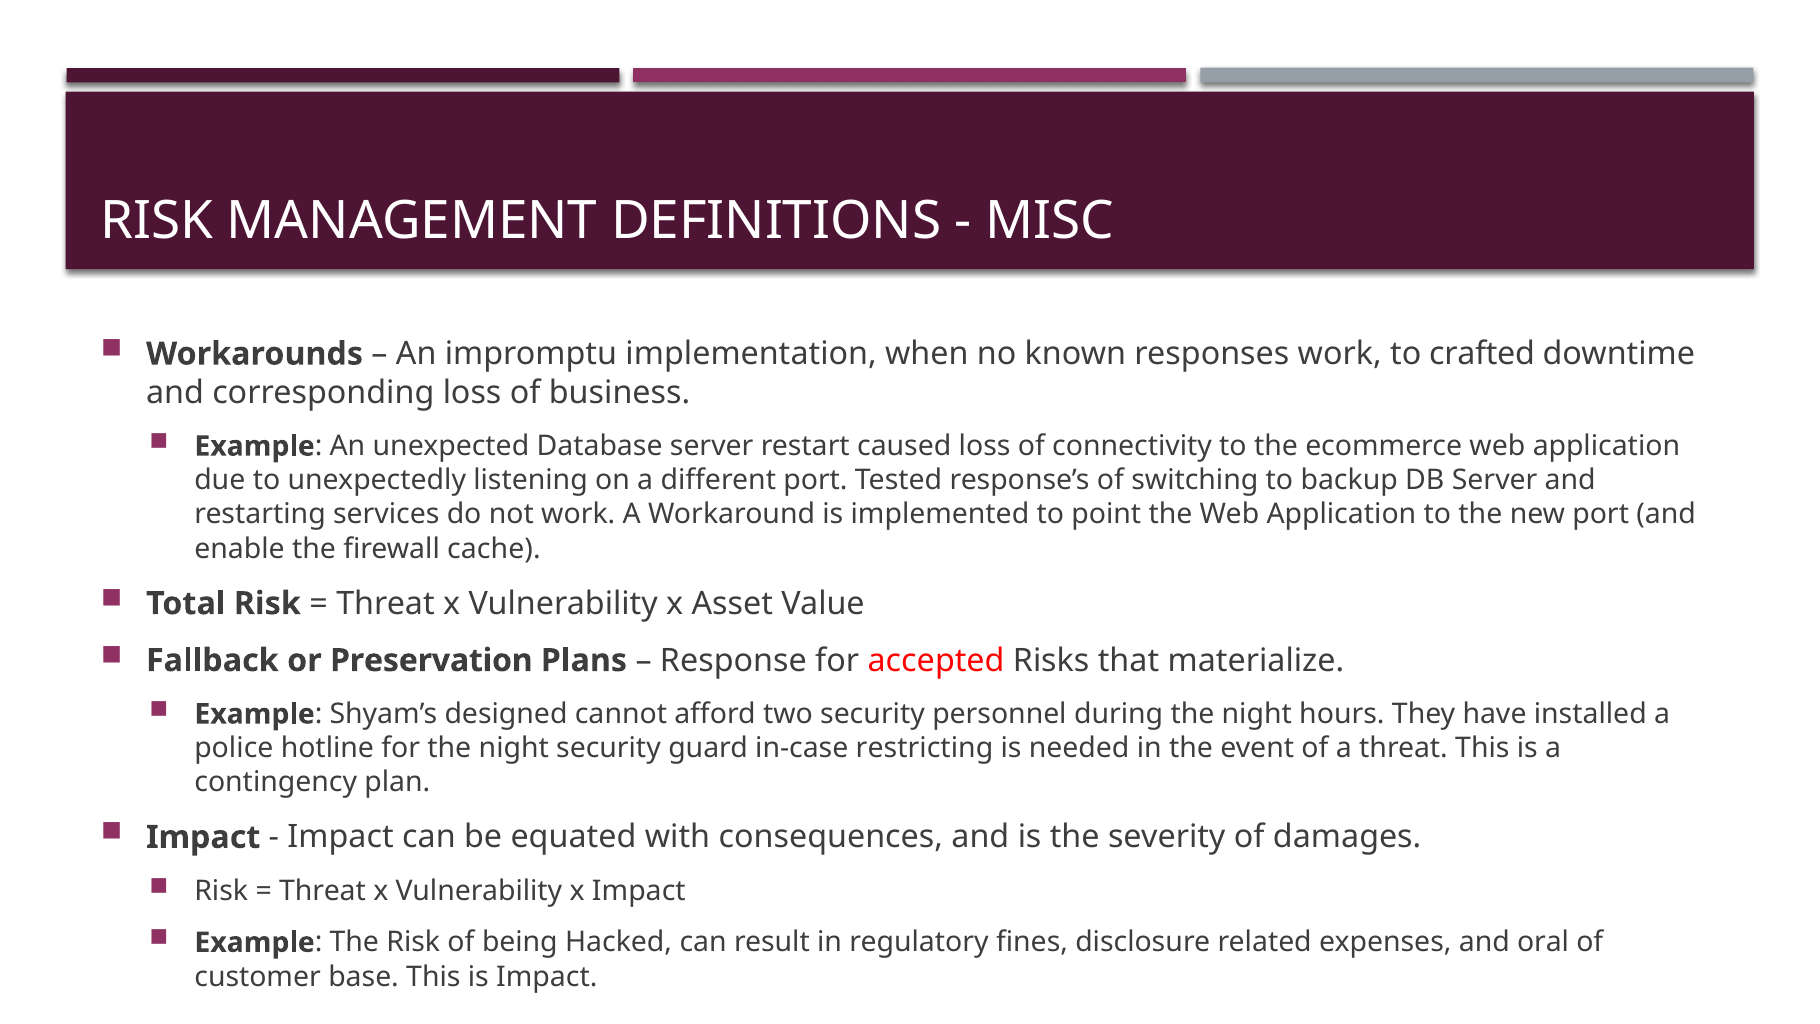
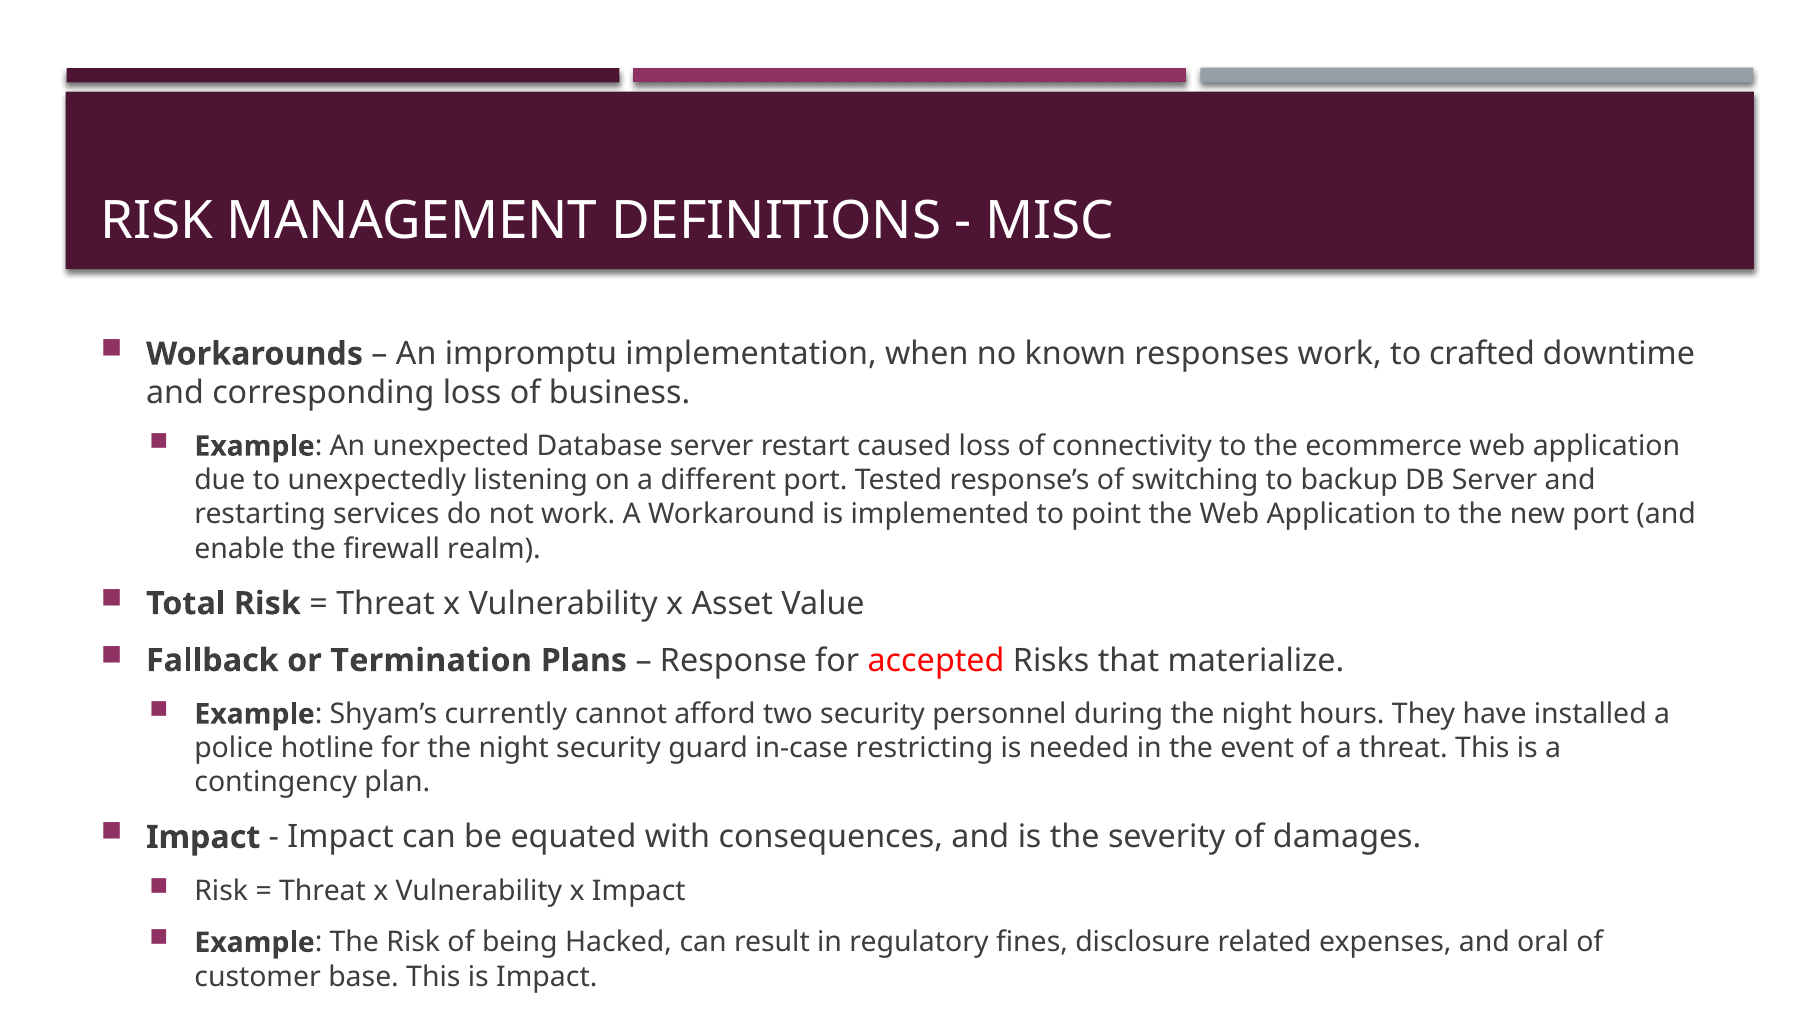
cache: cache -> realm
Preservation: Preservation -> Termination
designed: designed -> currently
